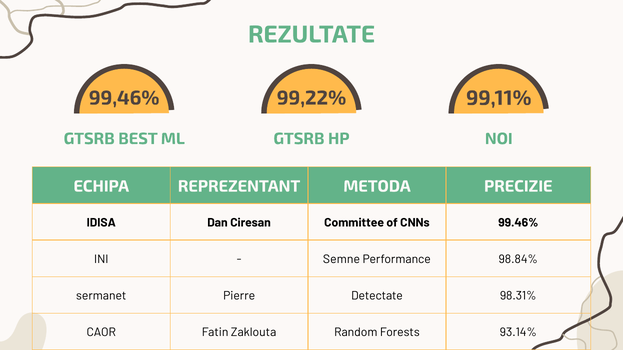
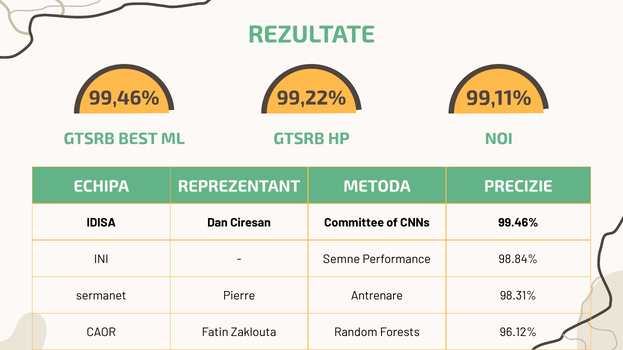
Detectate: Detectate -> Antrenare
93.14%: 93.14% -> 96.12%
